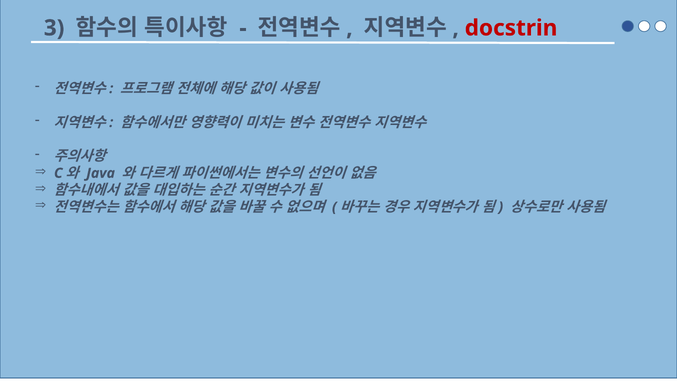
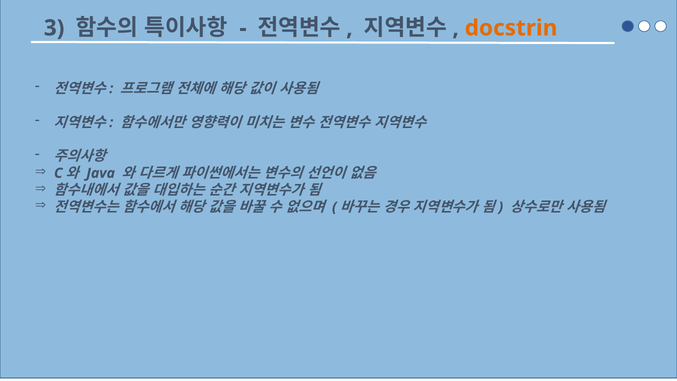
docstrin colour: red -> orange
